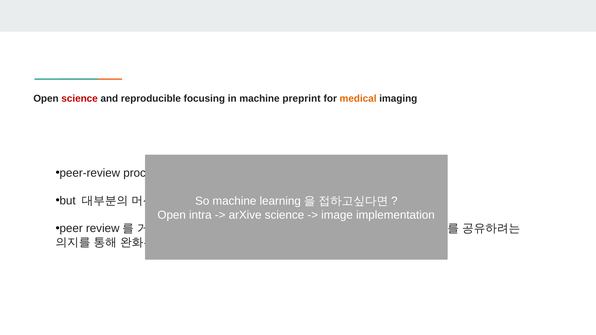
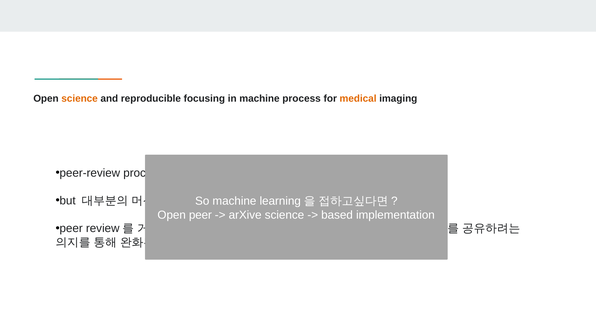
science at (80, 99) colour: red -> orange
machine preprint: preprint -> process
Open intra: intra -> peer
image: image -> based
